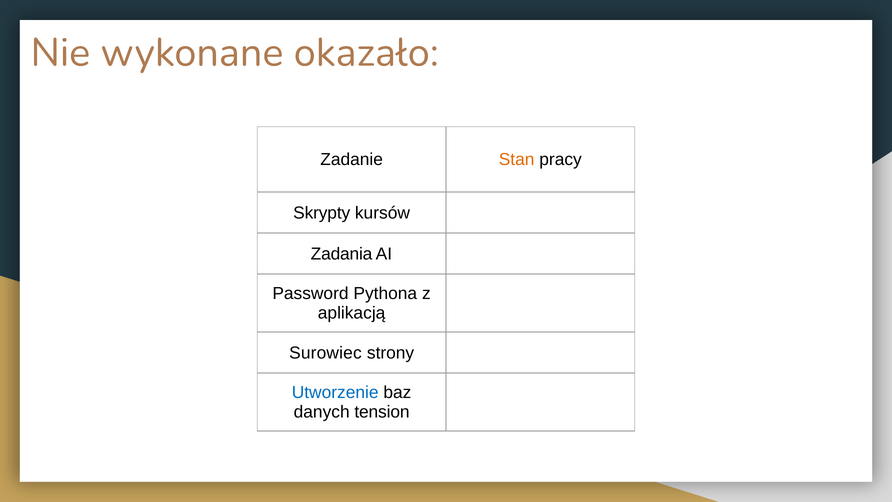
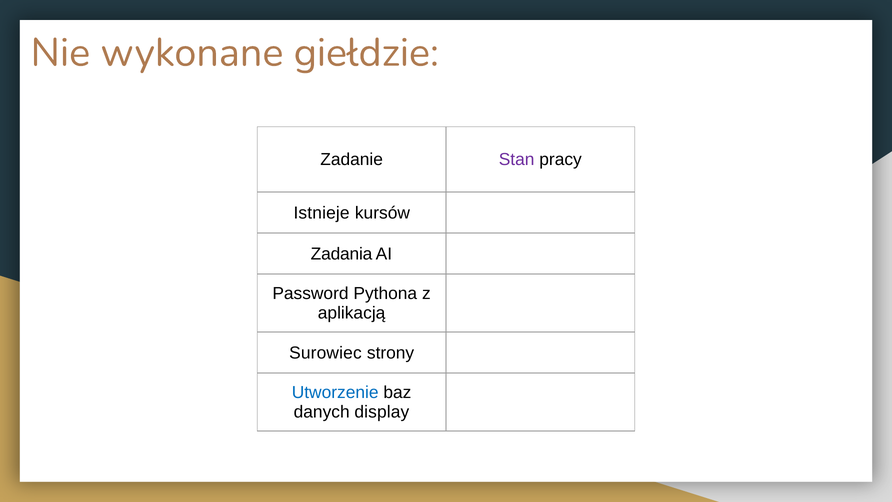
okazało: okazało -> giełdzie
Stan colour: orange -> purple
Skrypty: Skrypty -> Istnieje
tension: tension -> display
